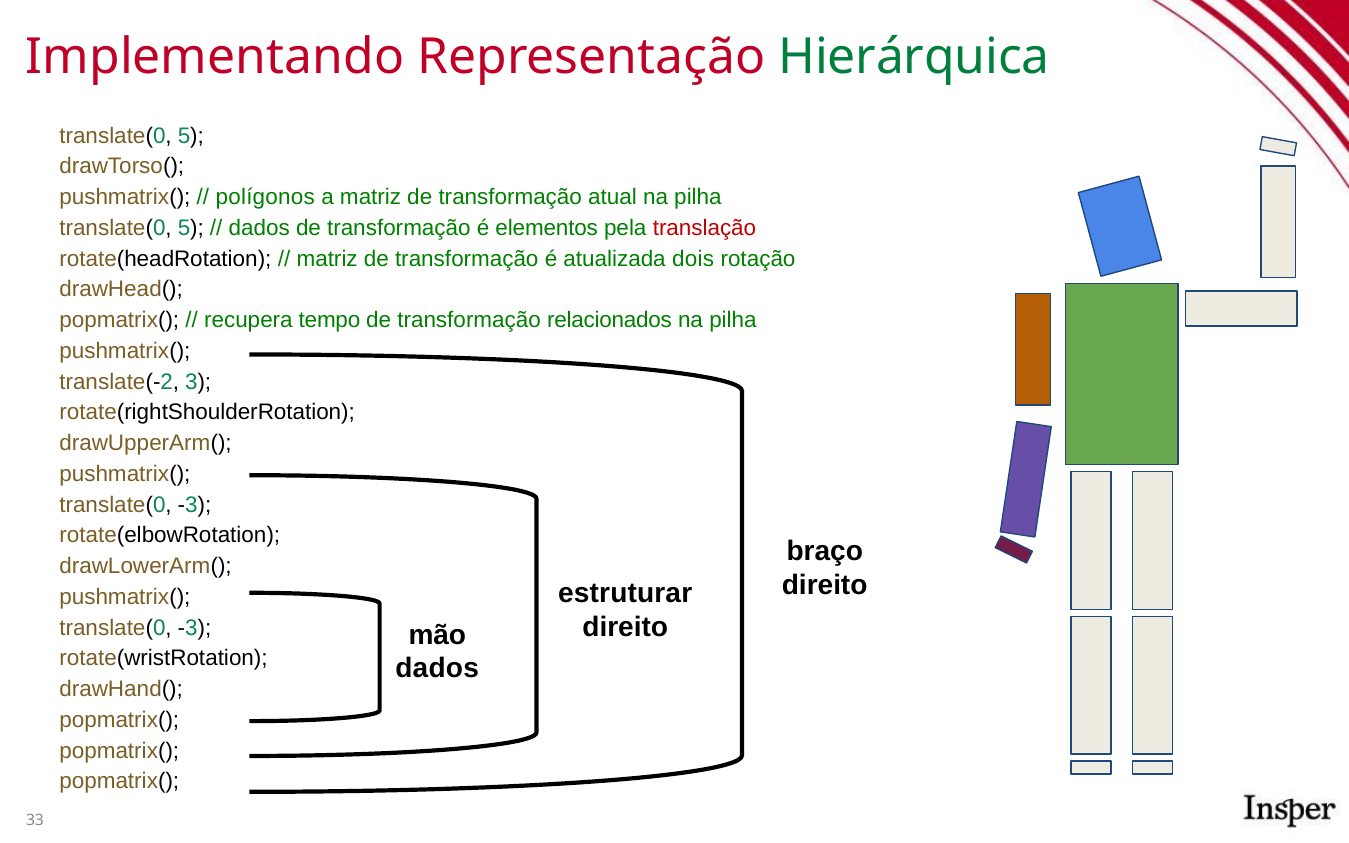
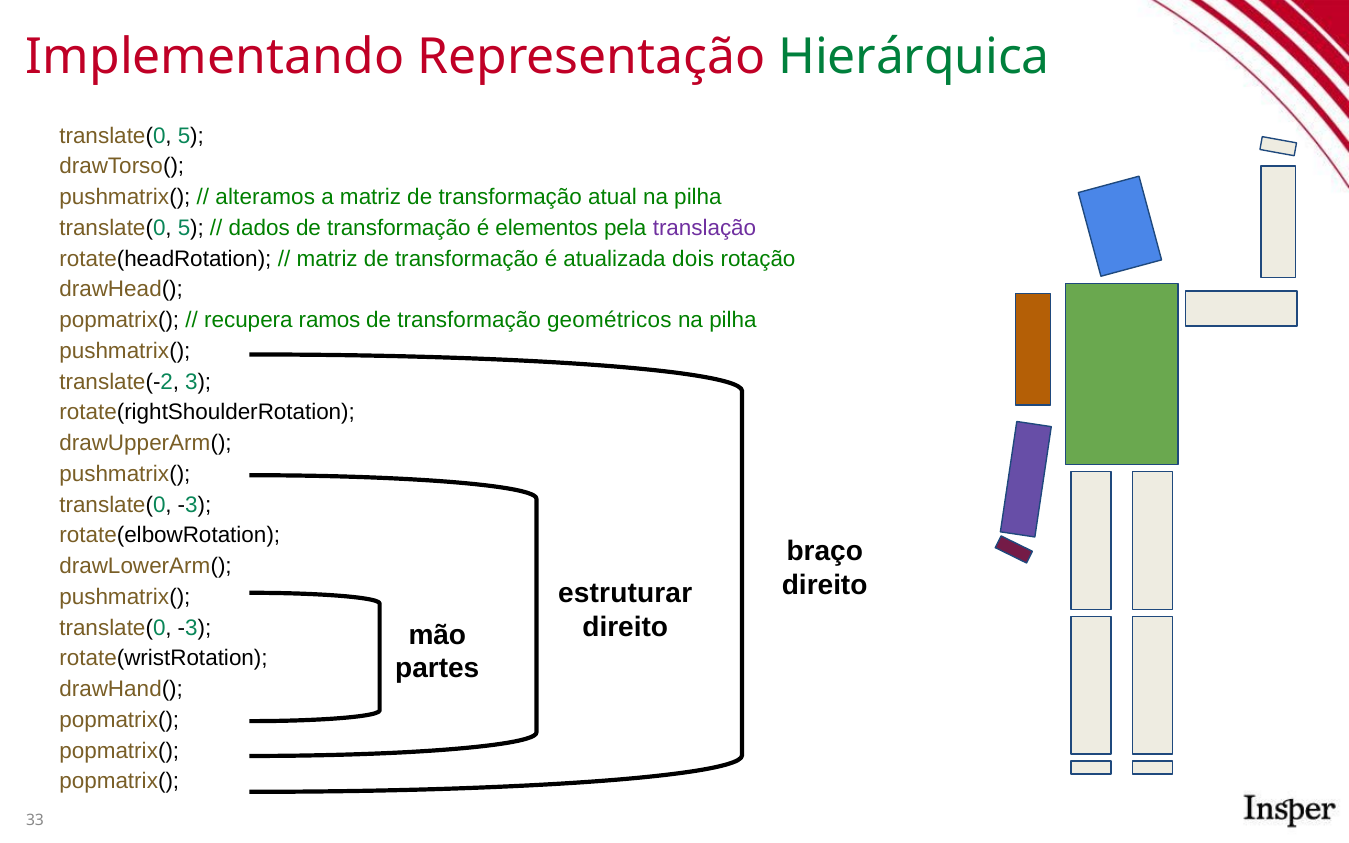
polígonos: polígonos -> alteramos
translação colour: red -> purple
tempo: tempo -> ramos
relacionados: relacionados -> geométricos
dados at (437, 669): dados -> partes
